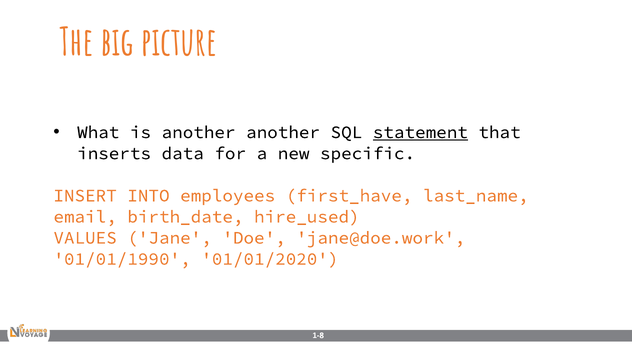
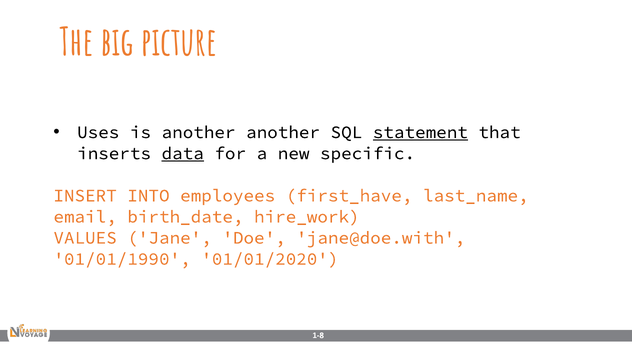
What: What -> Uses
data underline: none -> present
hire_used: hire_used -> hire_work
jane@doe.work: jane@doe.work -> jane@doe.with
